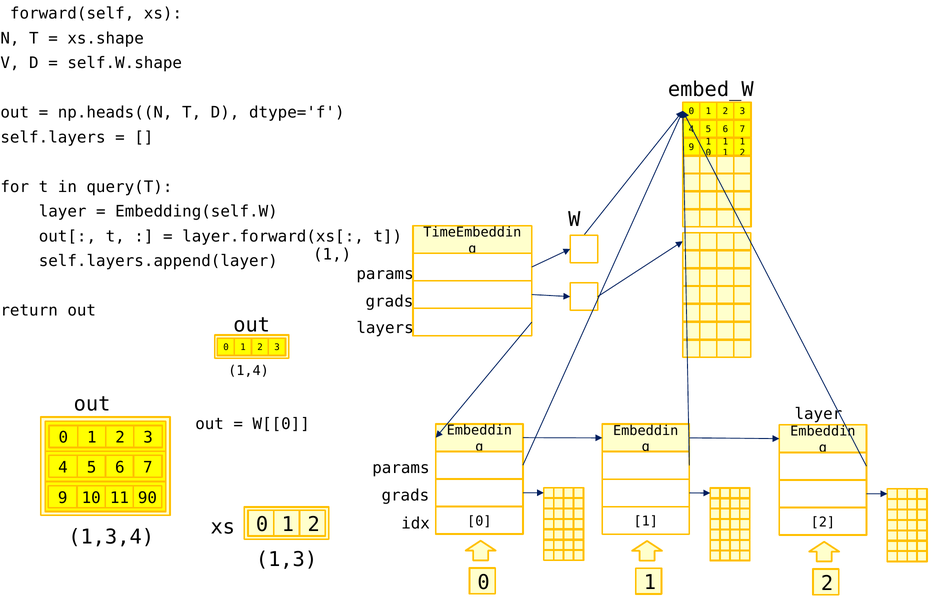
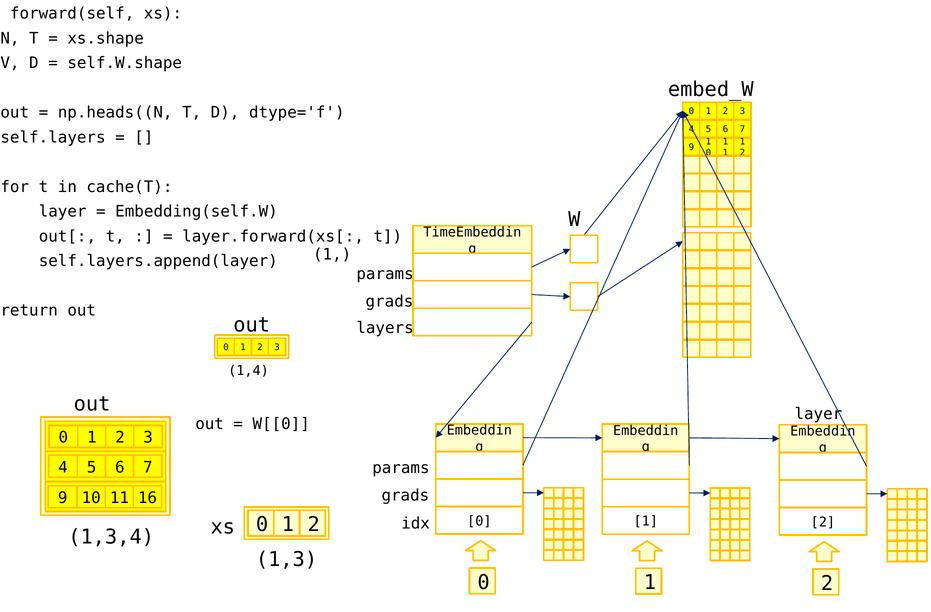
query(T: query(T -> cache(T
90: 90 -> 16
